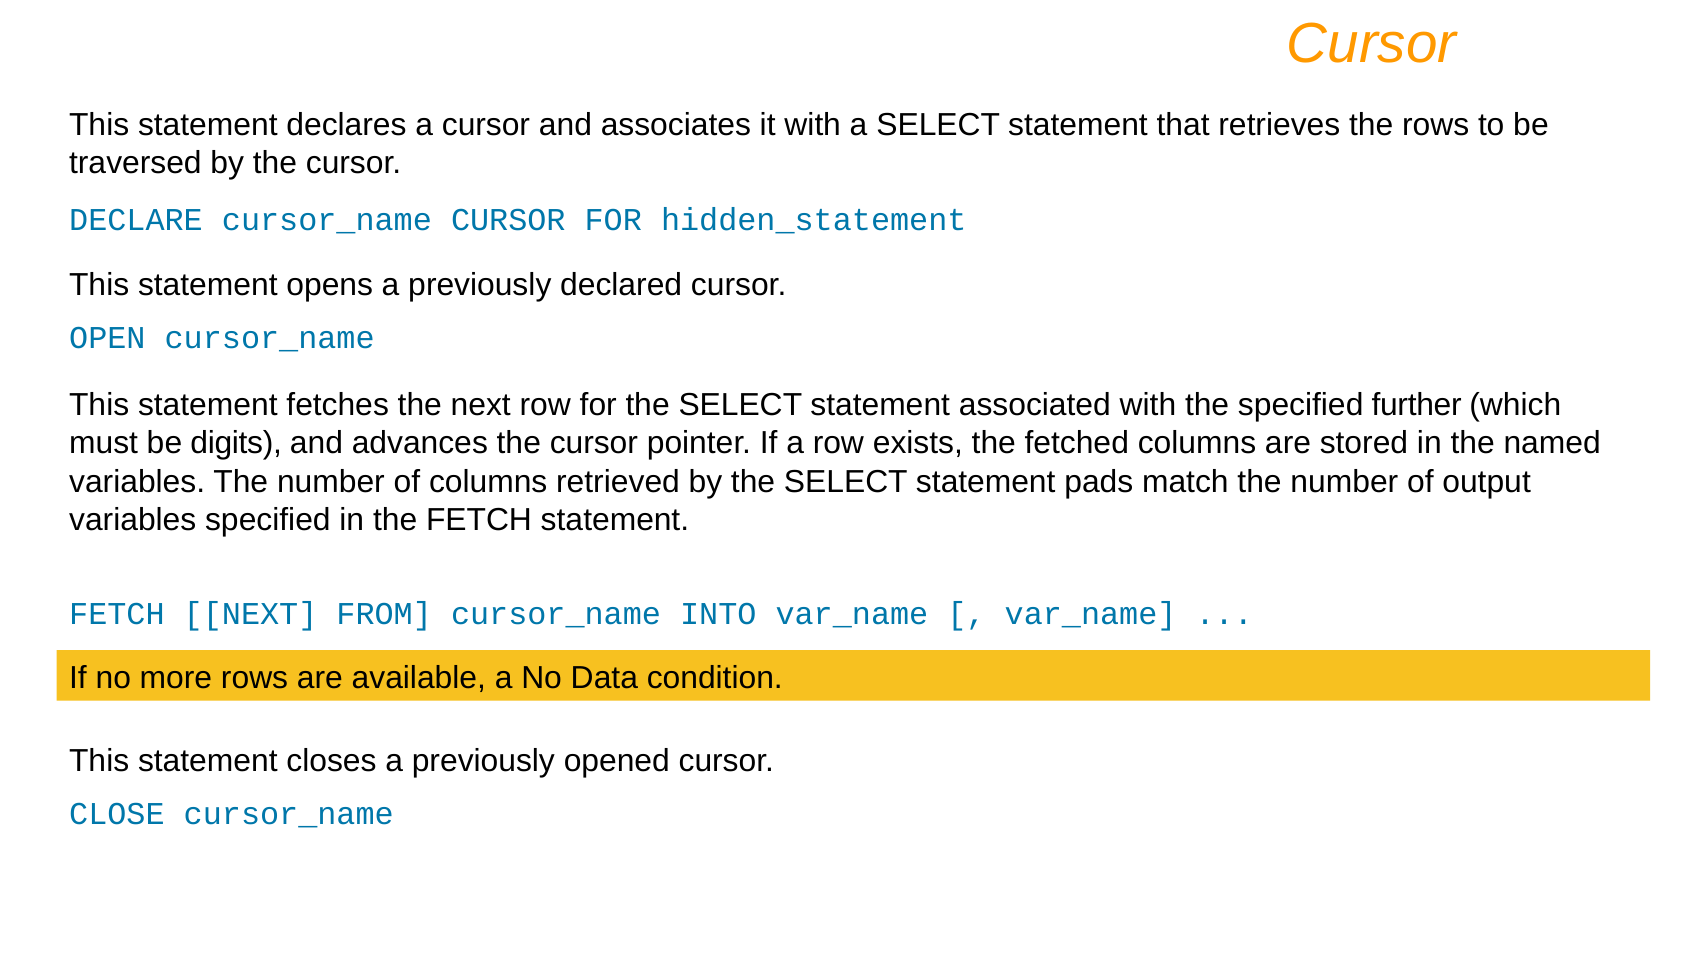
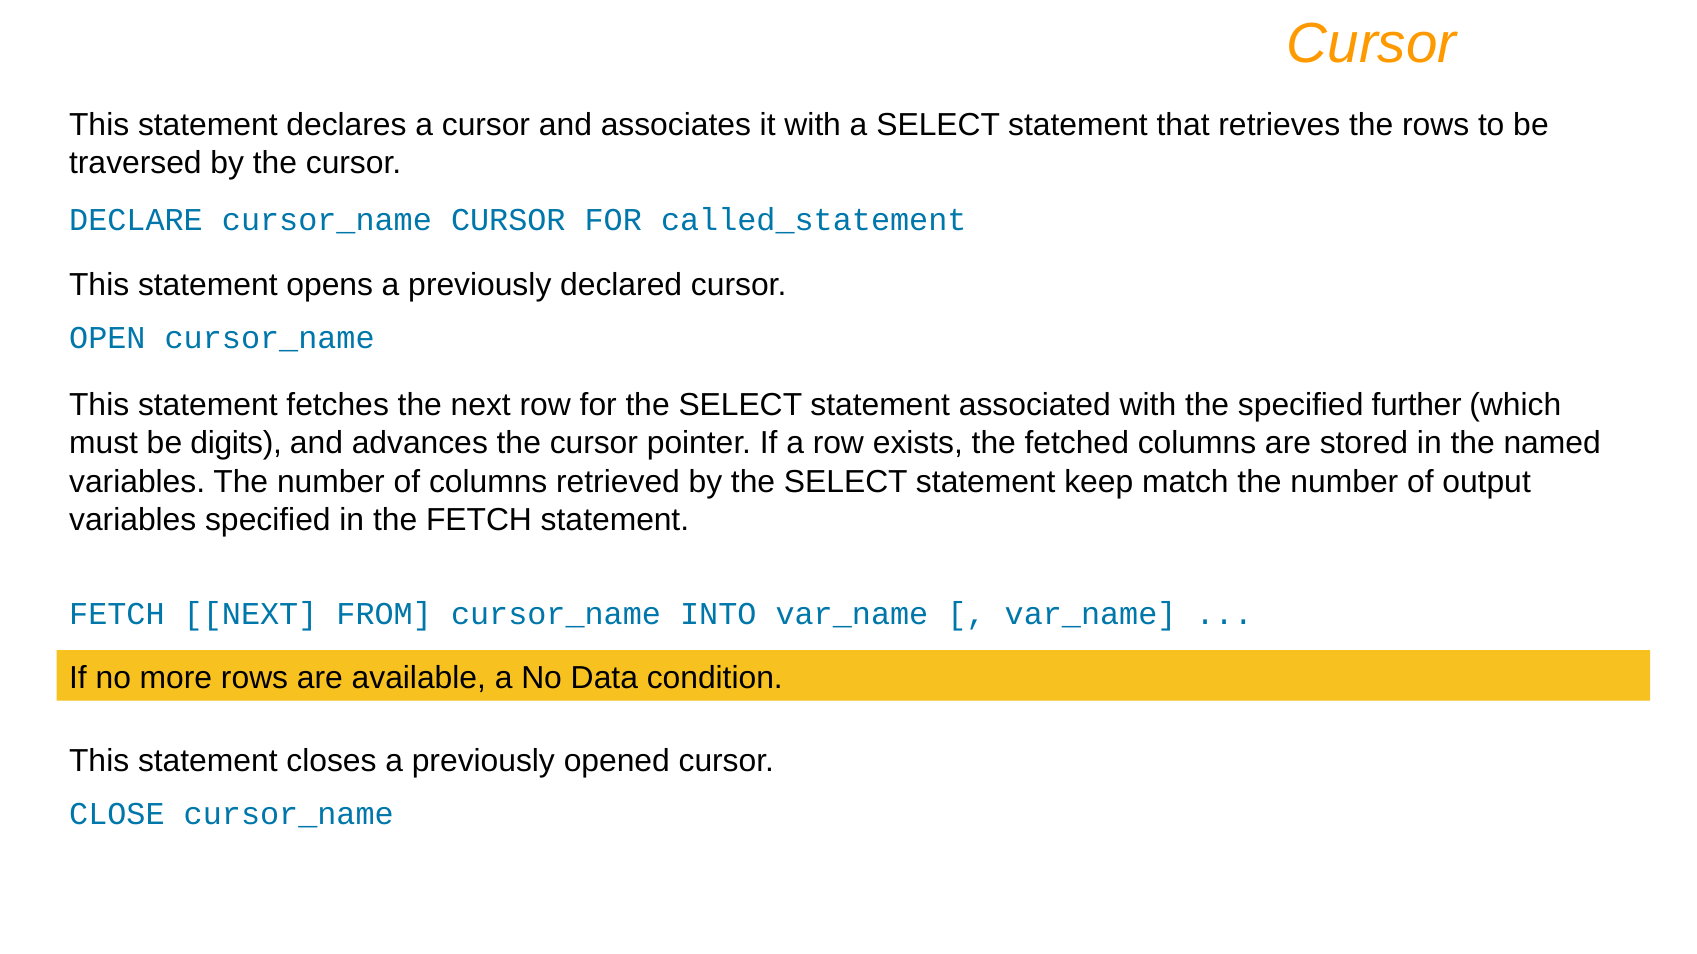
hidden_statement: hidden_statement -> called_statement
pads: pads -> keep
